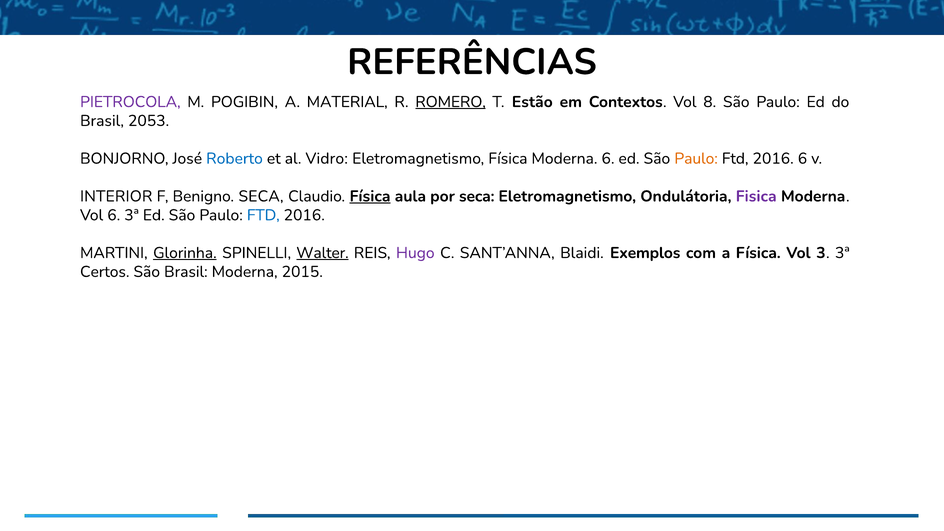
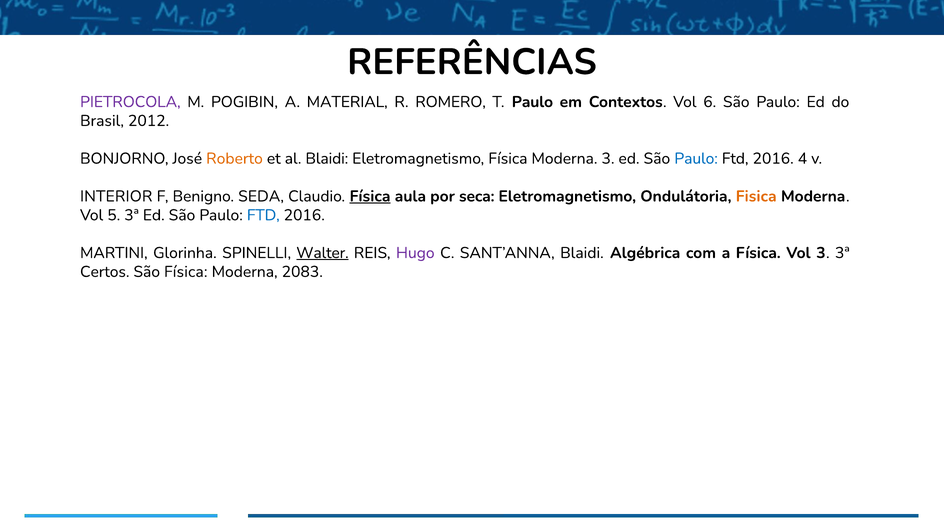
ROMERO underline: present -> none
T Estão: Estão -> Paulo
8: 8 -> 6
2053: 2053 -> 2012
Roberto colour: blue -> orange
al Vidro: Vidro -> Blaidi
Moderna 6: 6 -> 3
Paulo at (696, 158) colour: orange -> blue
2016 6: 6 -> 4
Benigno SECA: SECA -> SEDA
Fisica colour: purple -> orange
Vol 6: 6 -> 5
Glorinha underline: present -> none
Exemplos: Exemplos -> Algébrica
São Brasil: Brasil -> Física
2015: 2015 -> 2083
